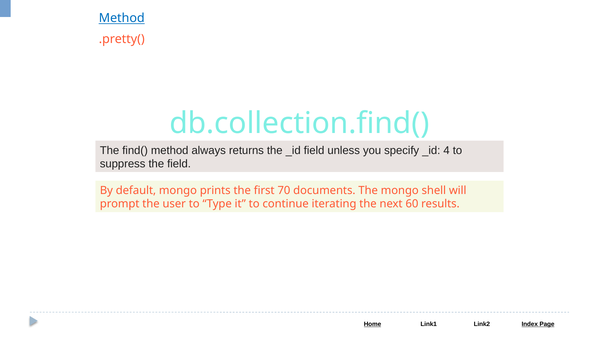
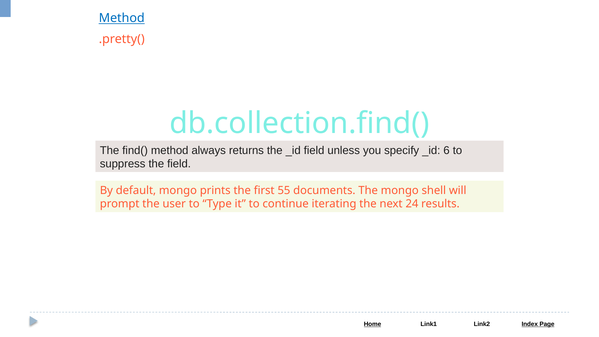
4: 4 -> 6
70: 70 -> 55
60: 60 -> 24
